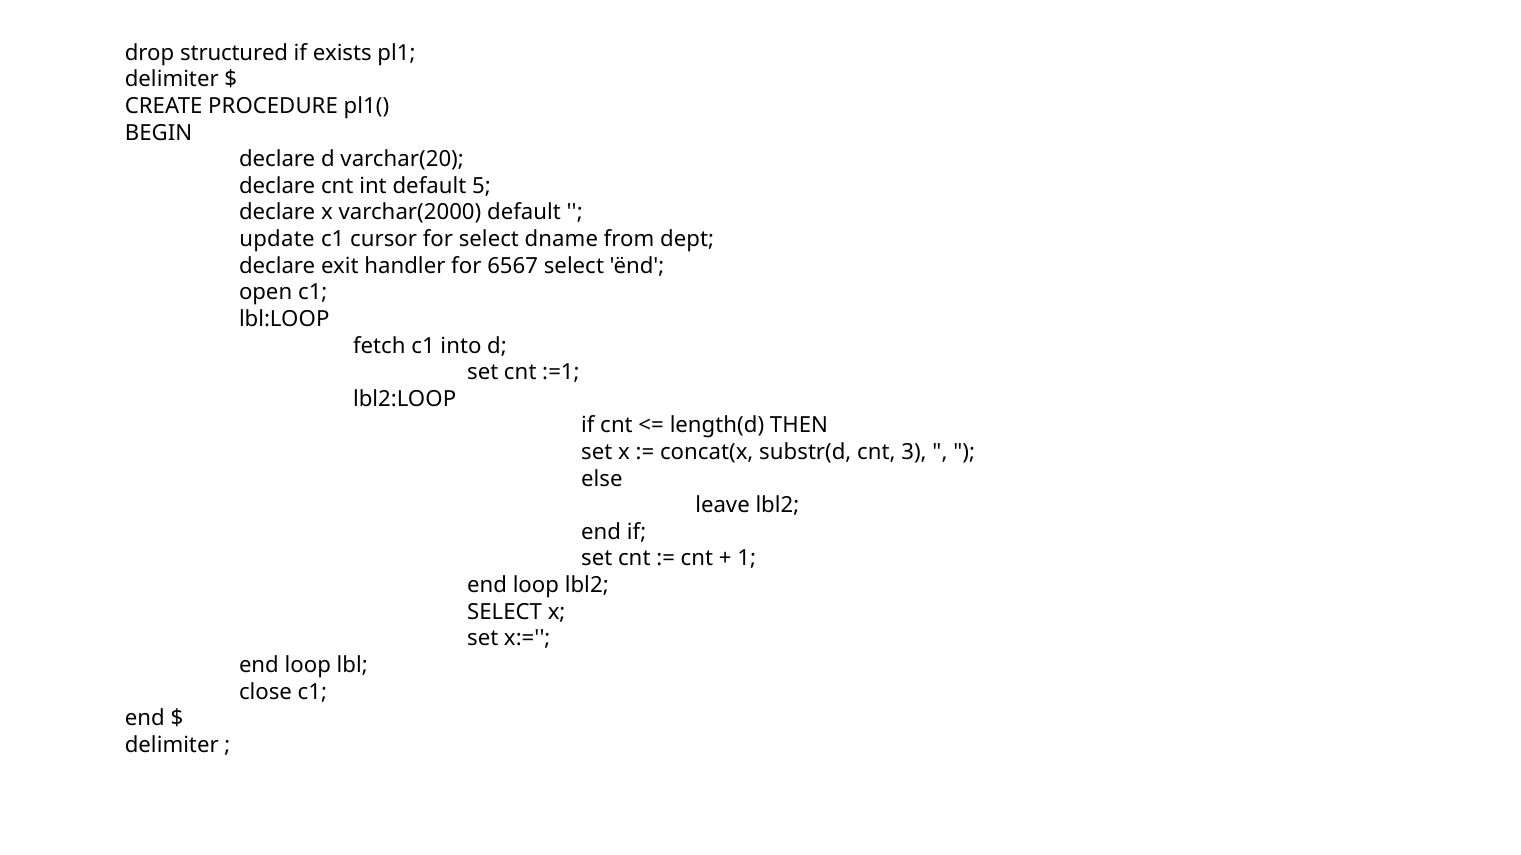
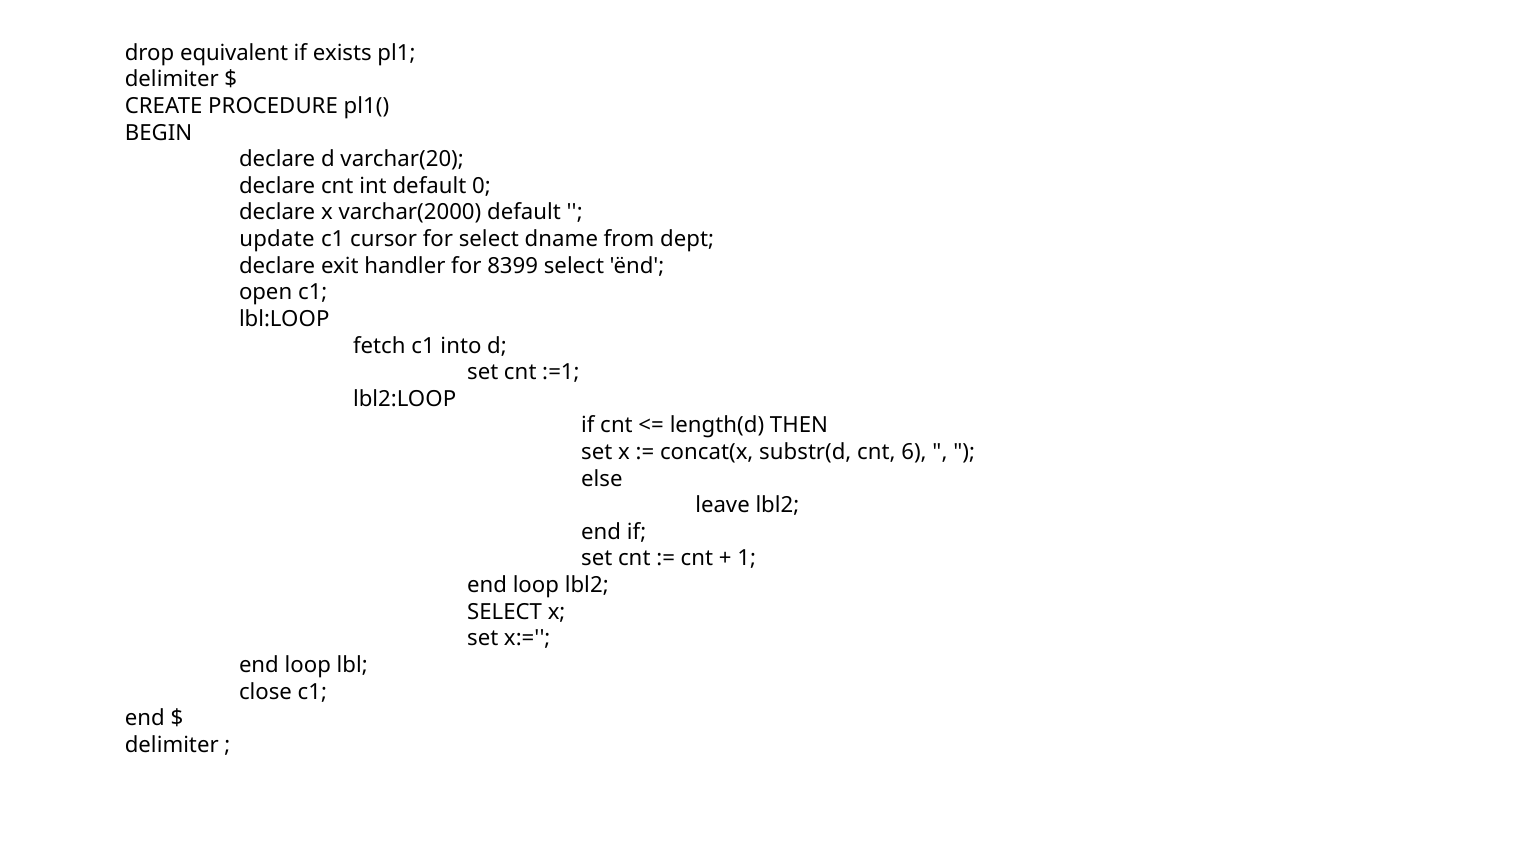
structured: structured -> equivalent
5: 5 -> 0
6567: 6567 -> 8399
3: 3 -> 6
